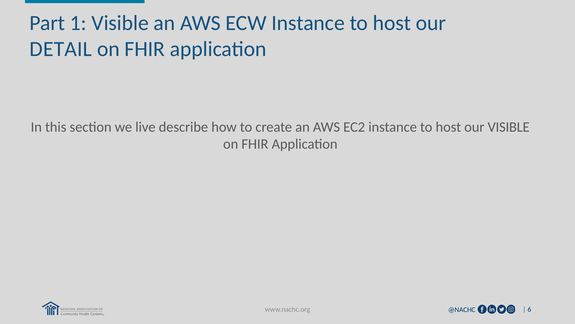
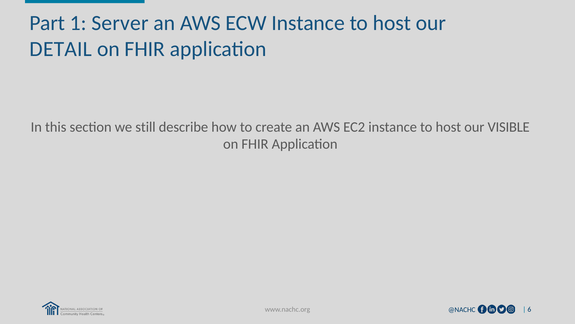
1 Visible: Visible -> Server
live: live -> still
